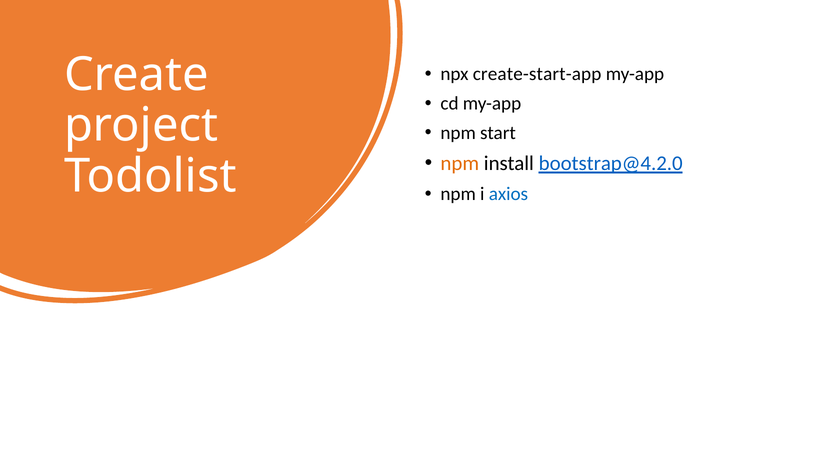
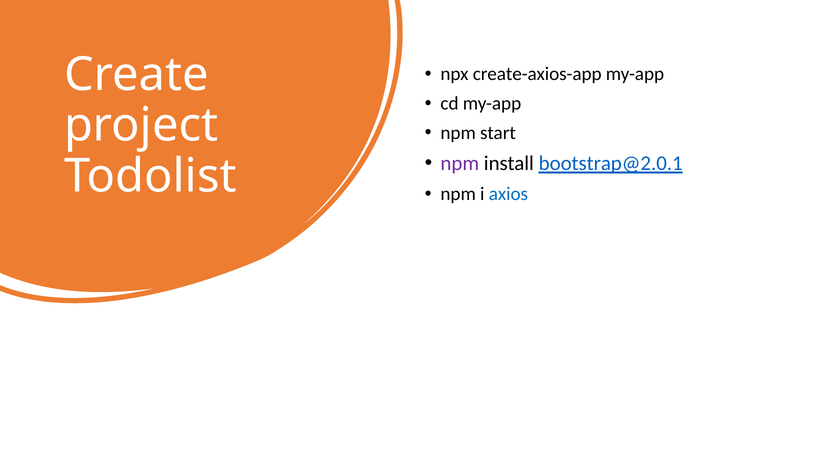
create-start-app: create-start-app -> create-axios-app
npm at (460, 163) colour: orange -> purple
bootstrap@4.2.0: bootstrap@4.2.0 -> bootstrap@2.0.1
